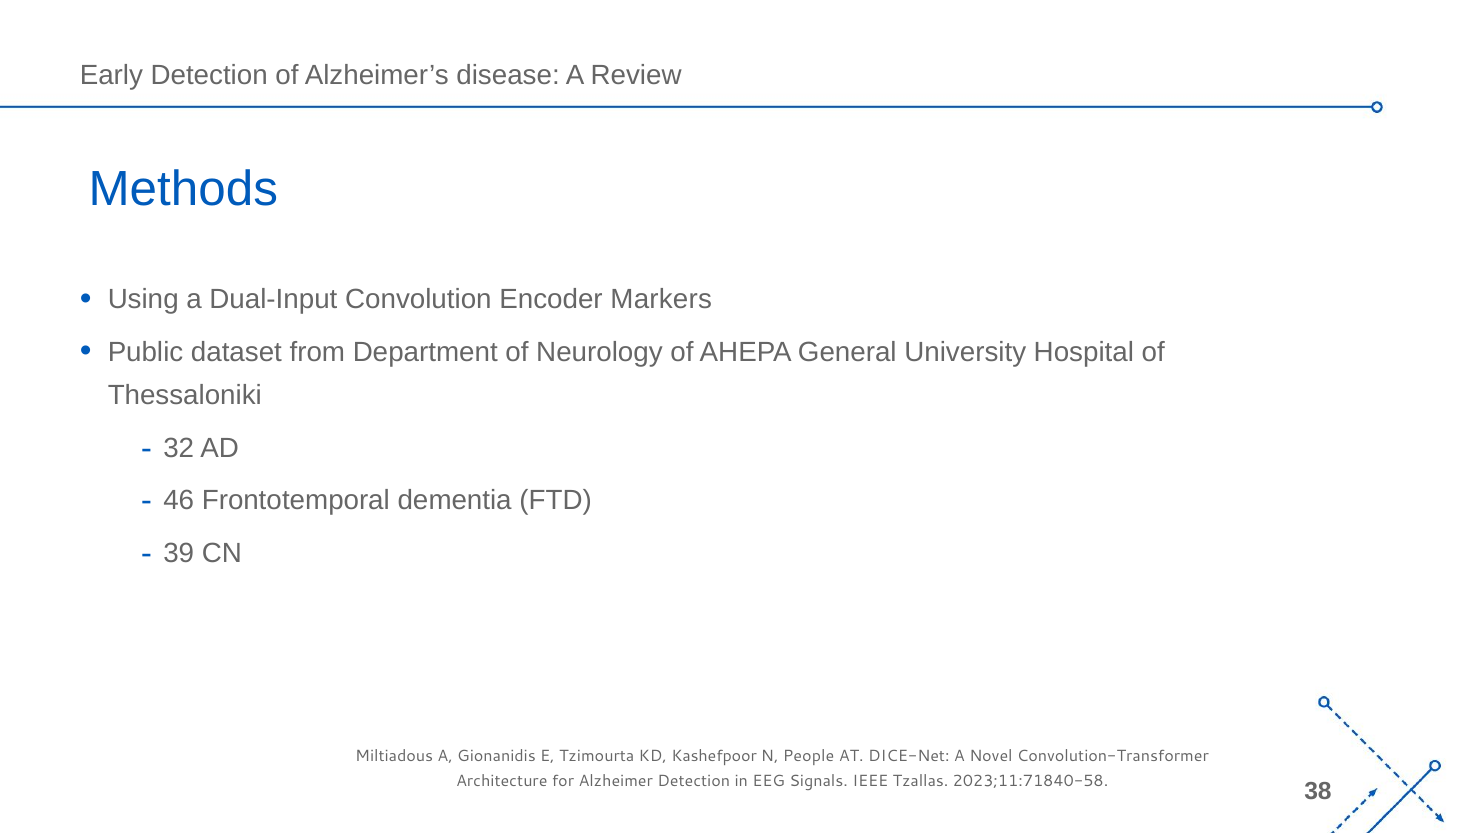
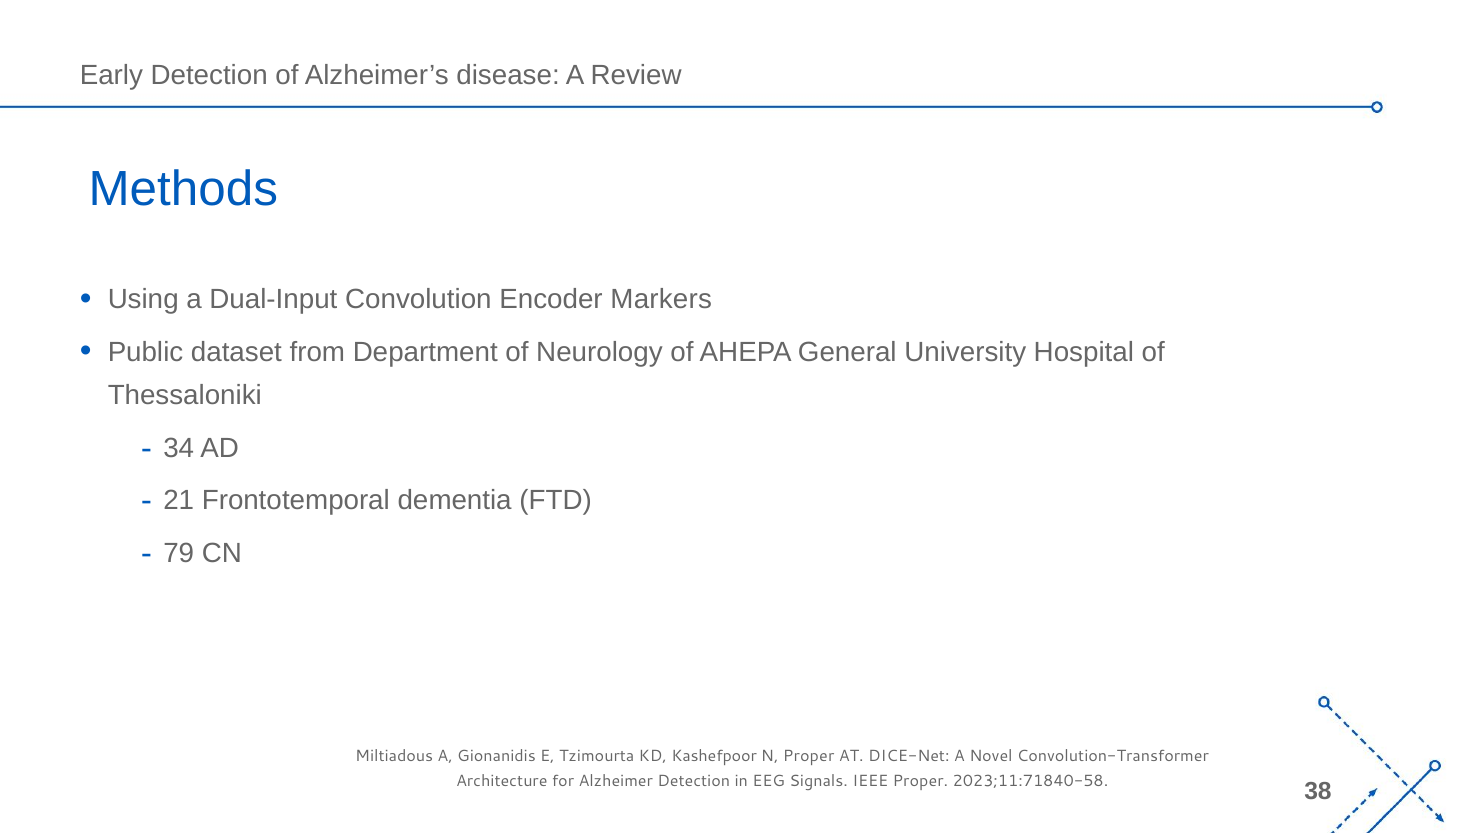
32: 32 -> 34
46: 46 -> 21
39: 39 -> 79
N People: People -> Proper
IEEE Tzallas: Tzallas -> Proper
